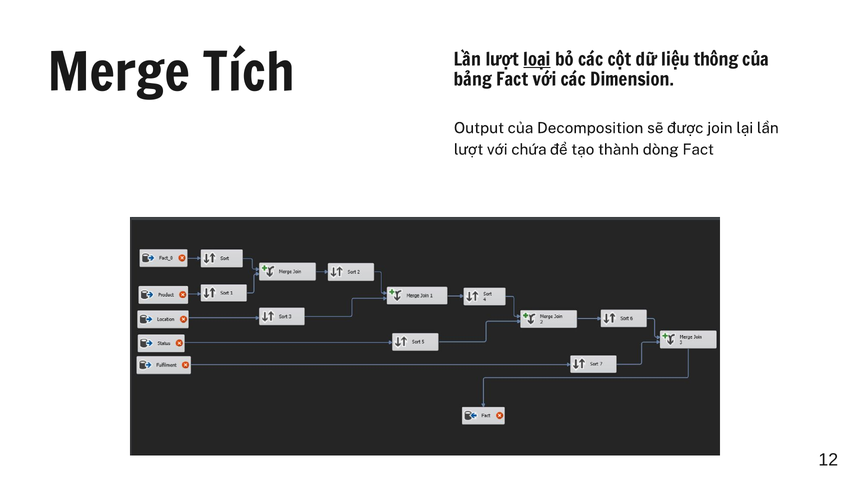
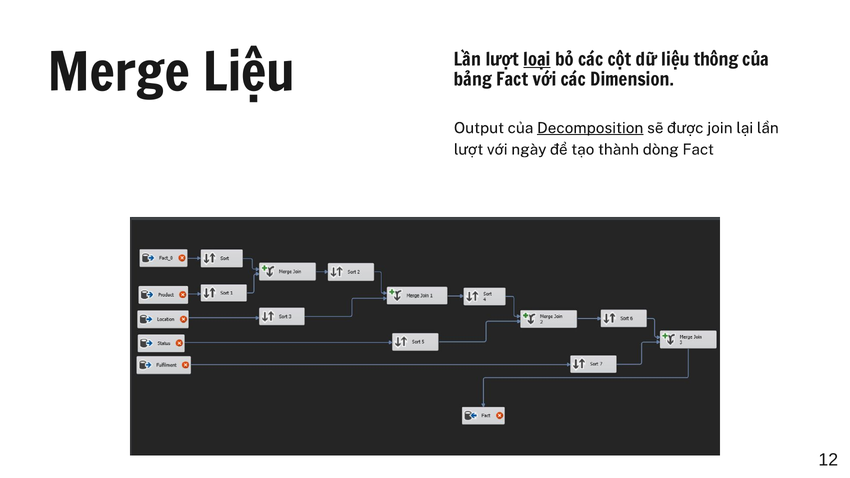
Merge Tích: Tích -> Liệu
Decomposition underline: none -> present
chứa: chứa -> ngày
